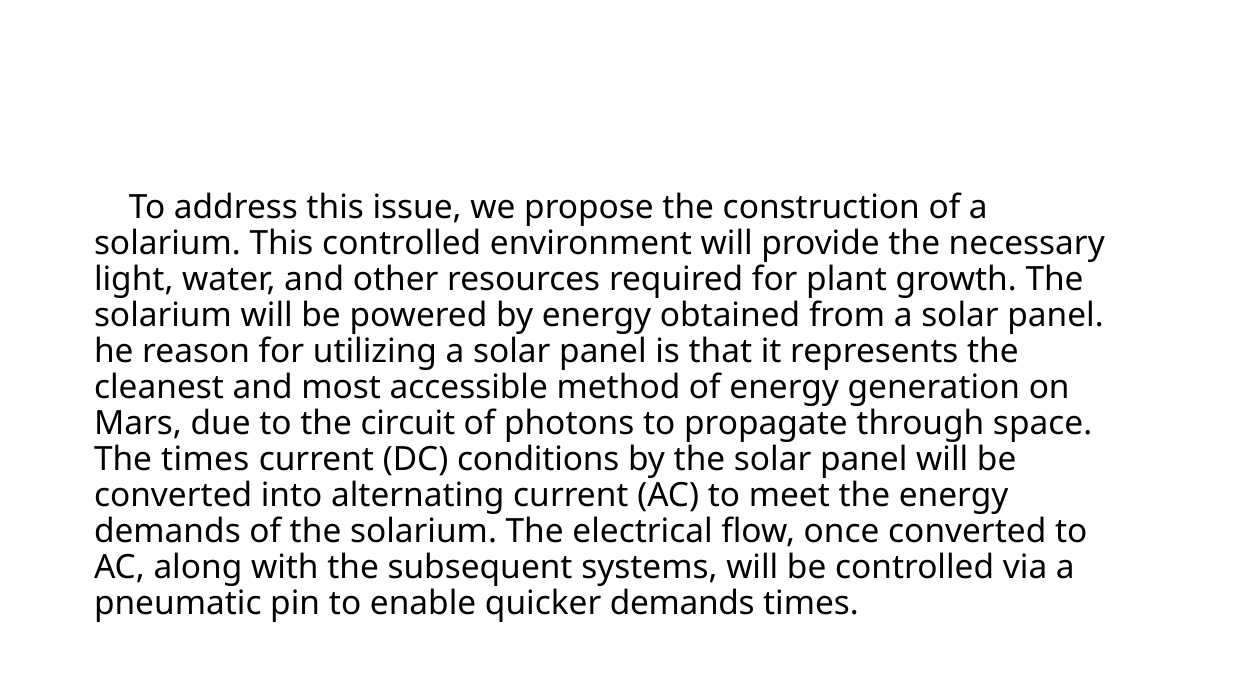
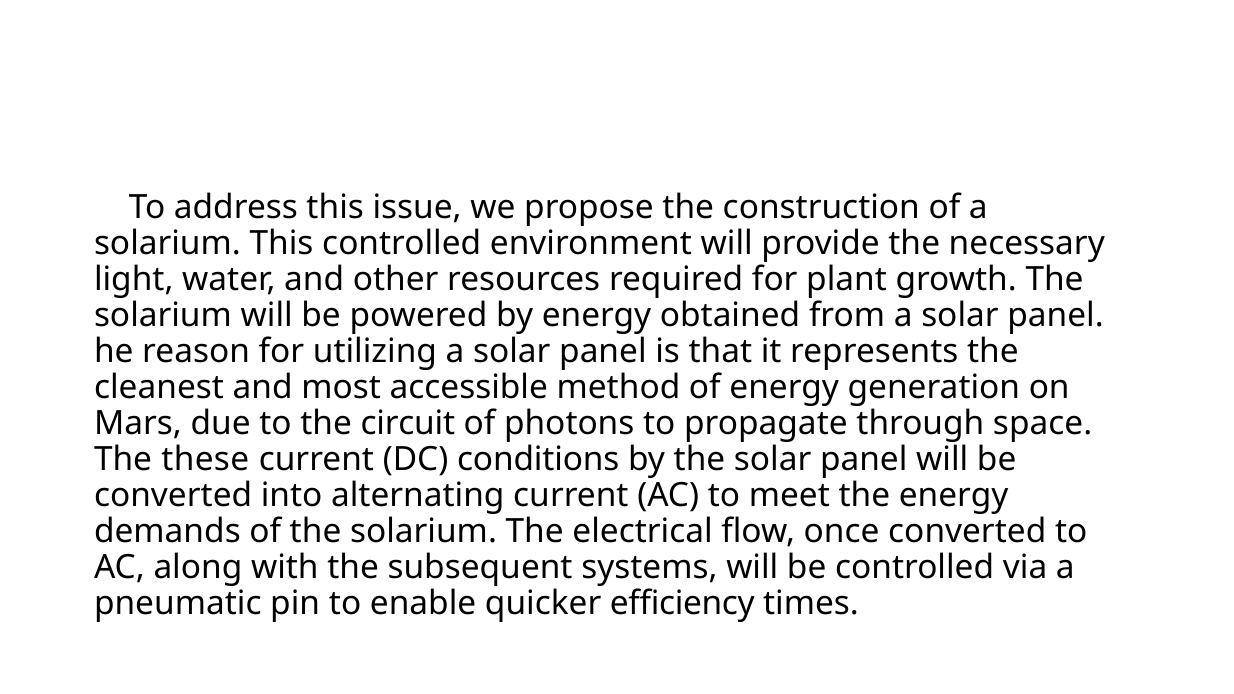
The times: times -> these
quicker demands: demands -> efficiency
